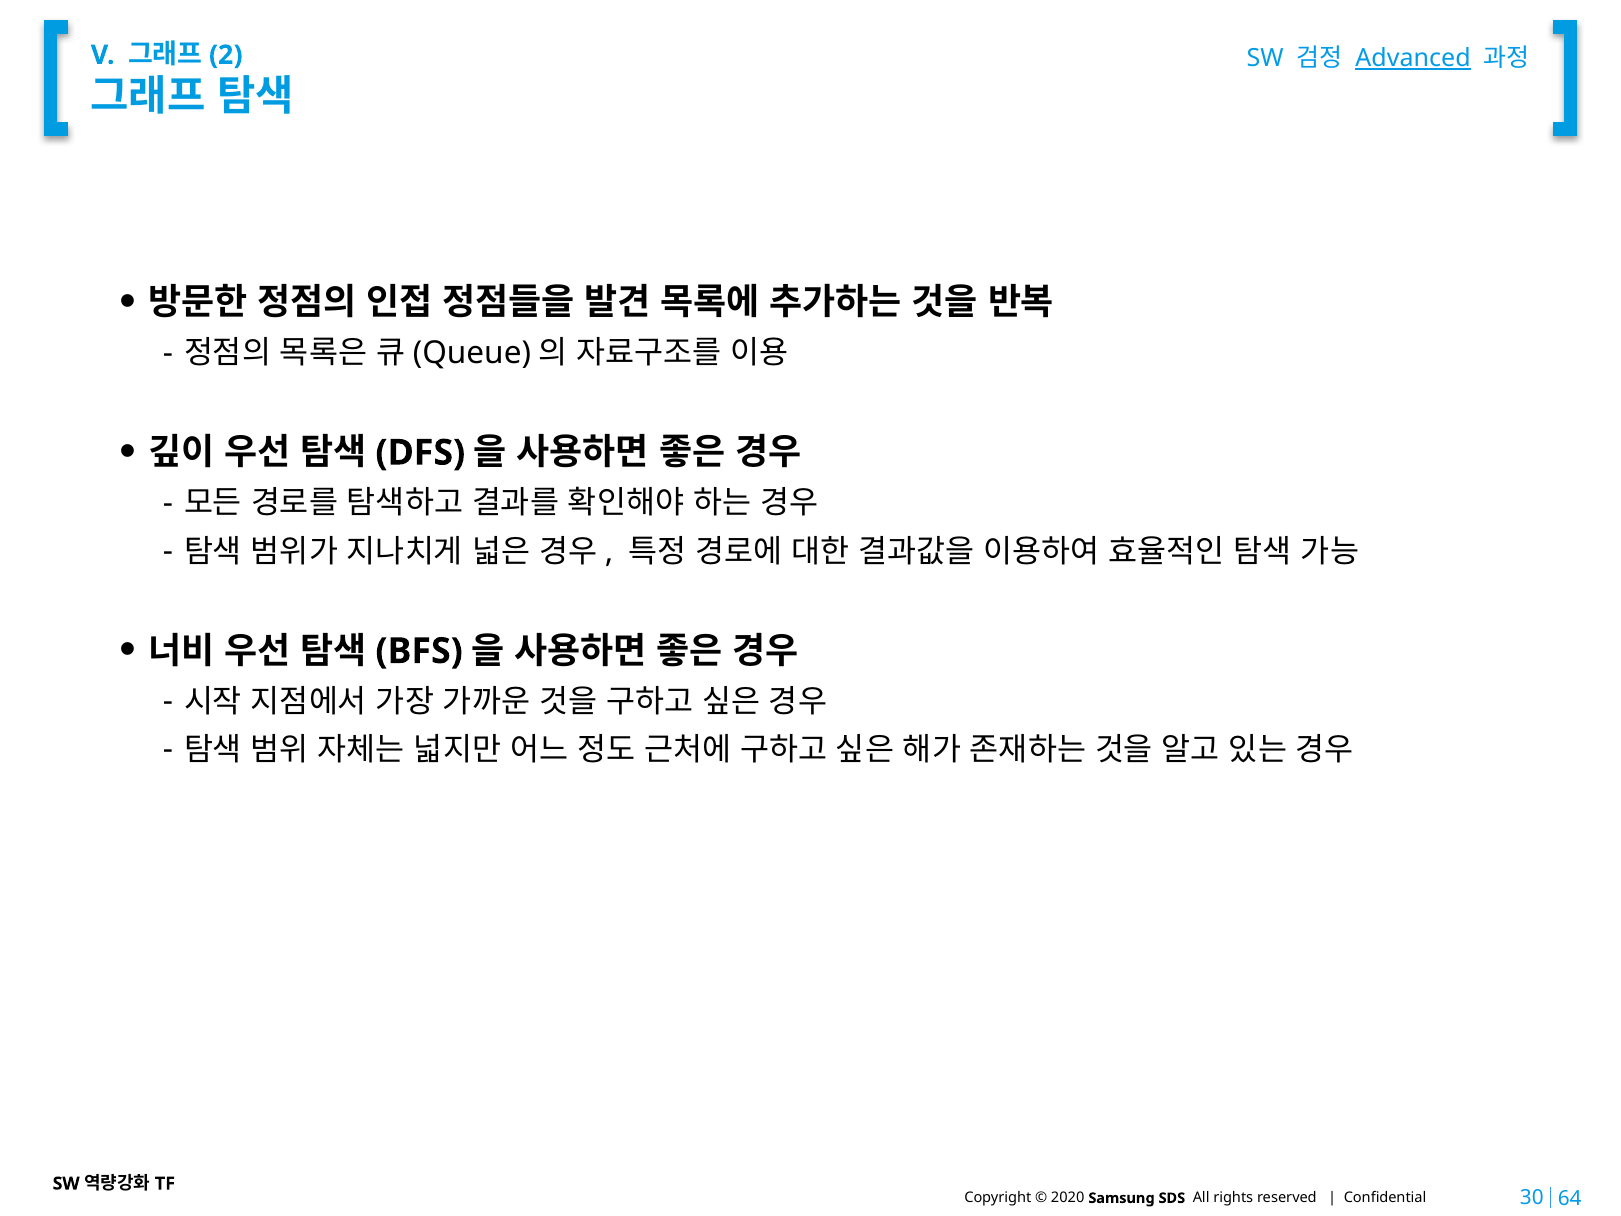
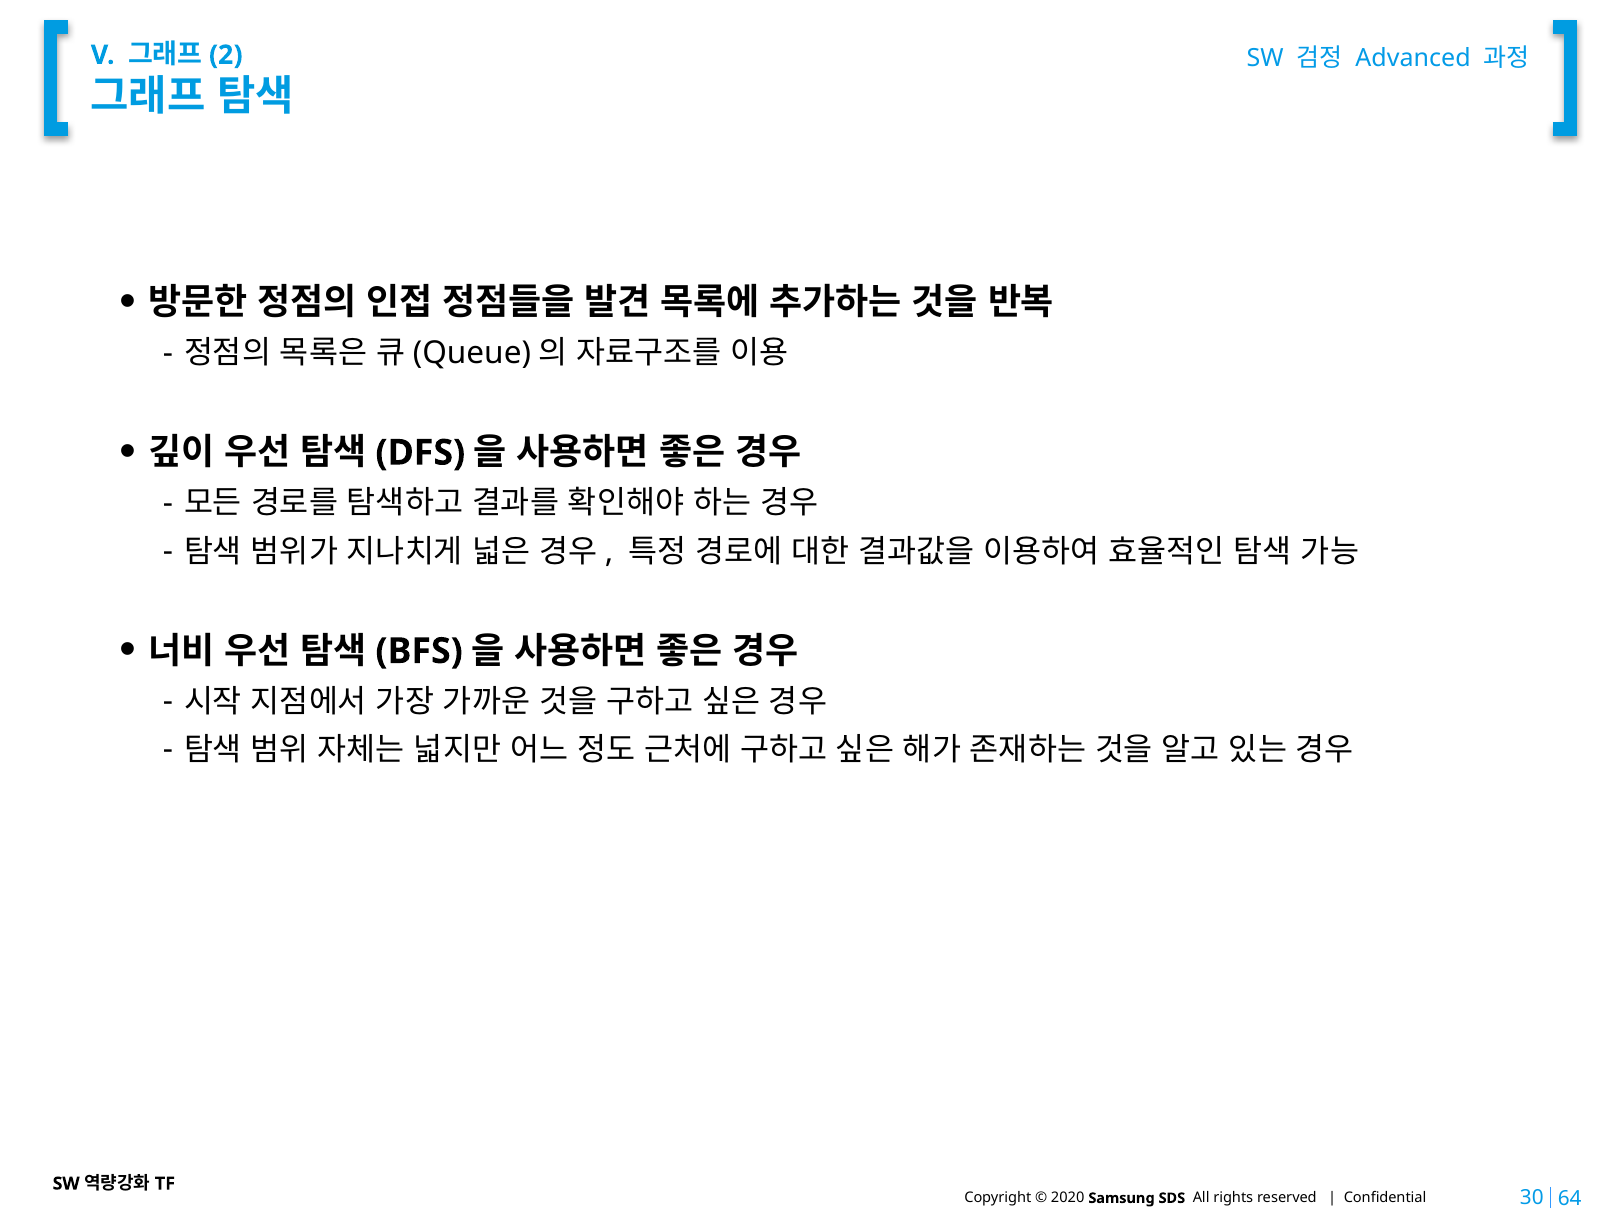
Advanced underline: present -> none
